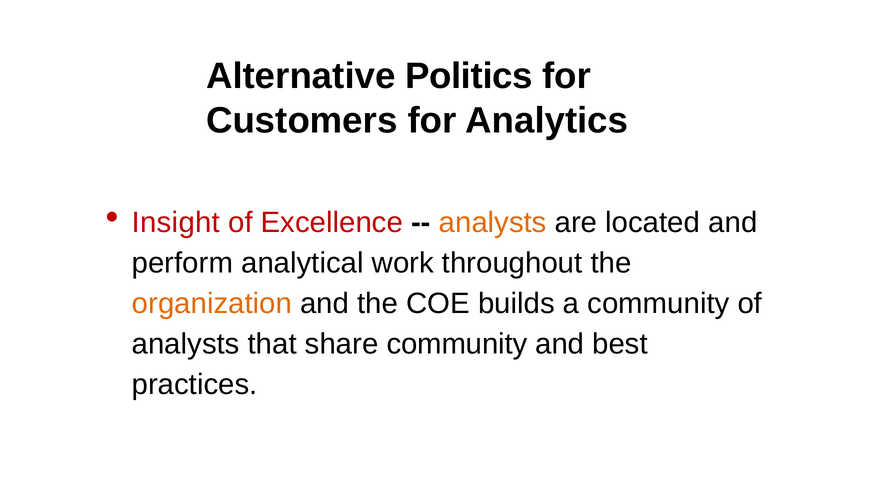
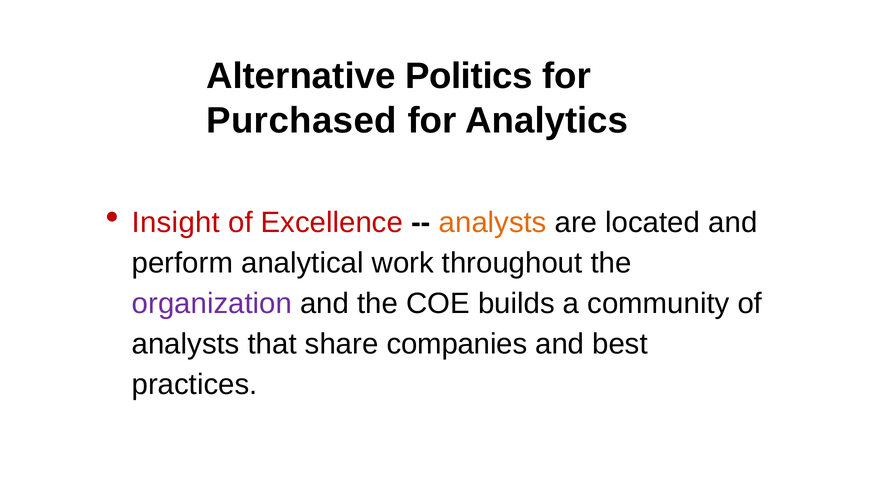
Customers: Customers -> Purchased
organization colour: orange -> purple
share community: community -> companies
